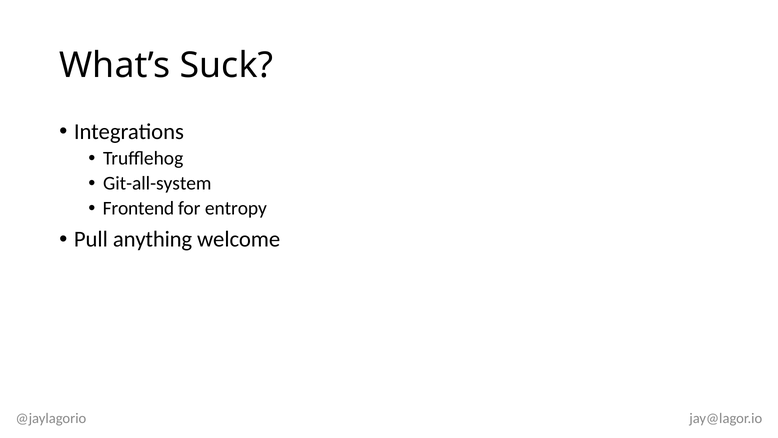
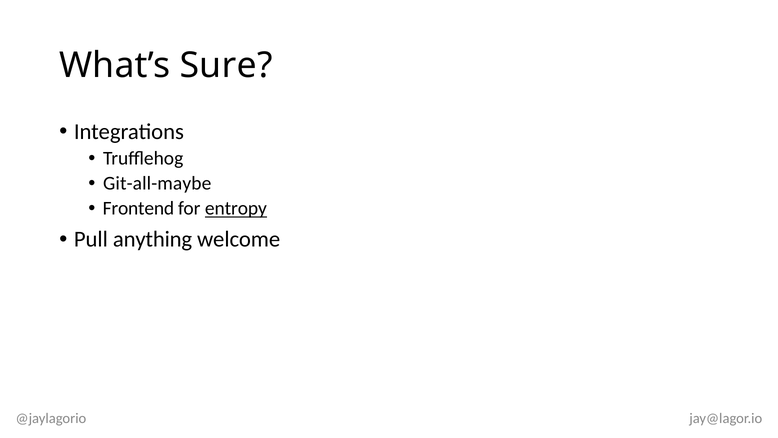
Suck: Suck -> Sure
Git-all-system: Git-all-system -> Git-all-maybe
entropy underline: none -> present
